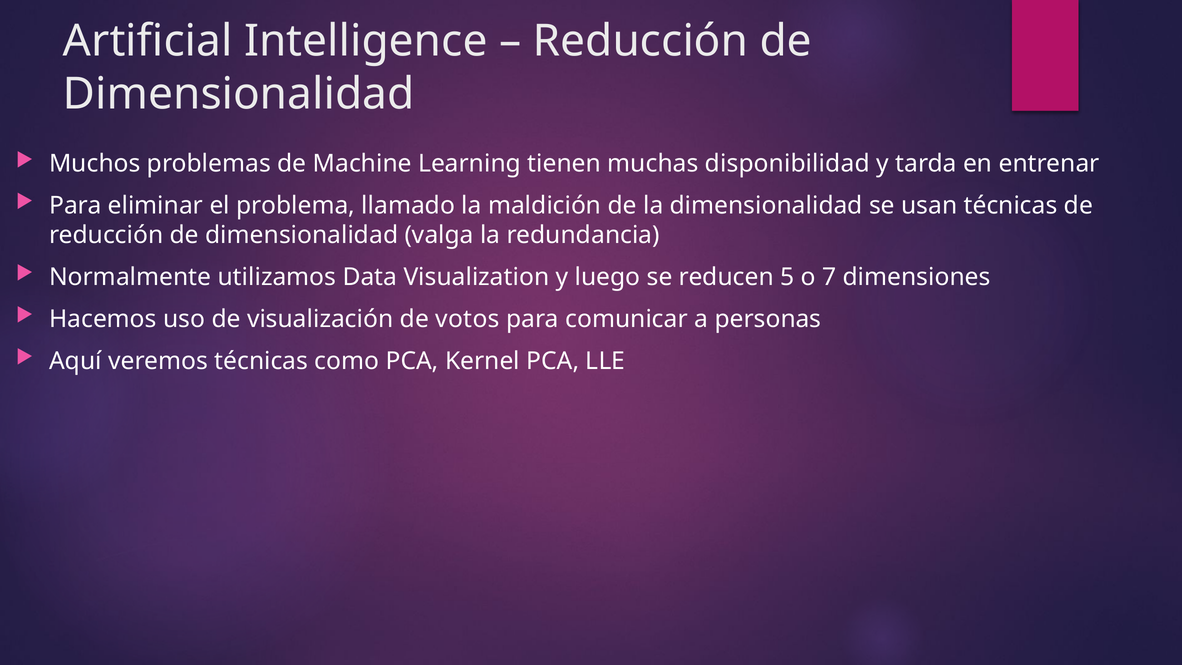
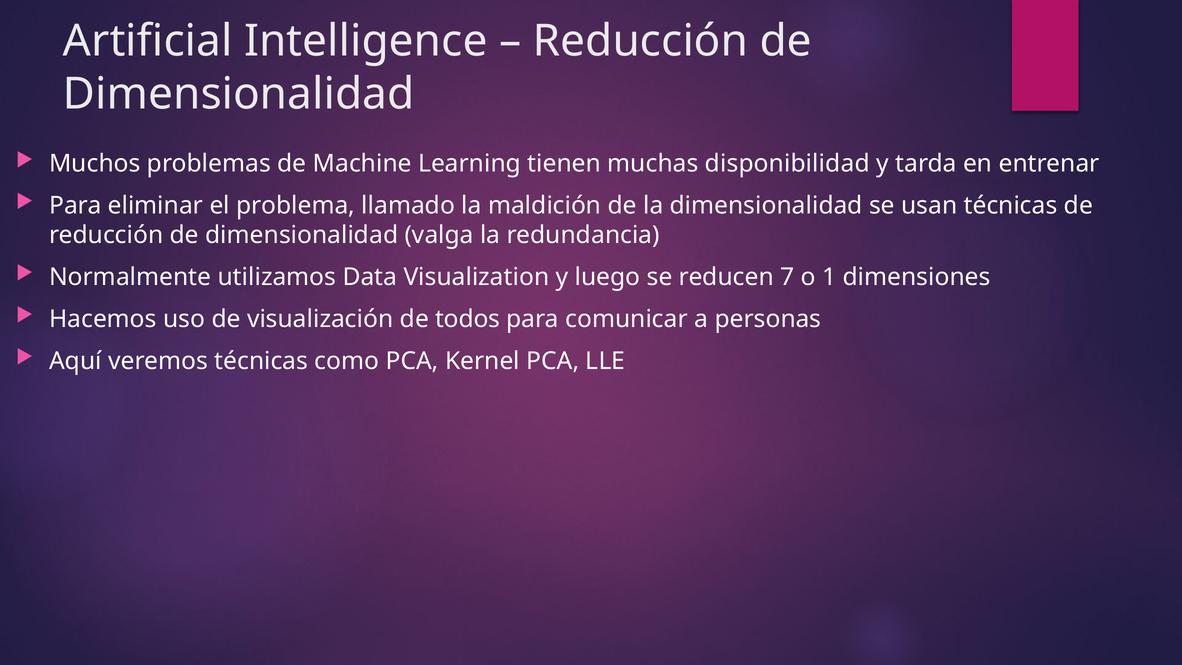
5: 5 -> 7
7: 7 -> 1
votos: votos -> todos
